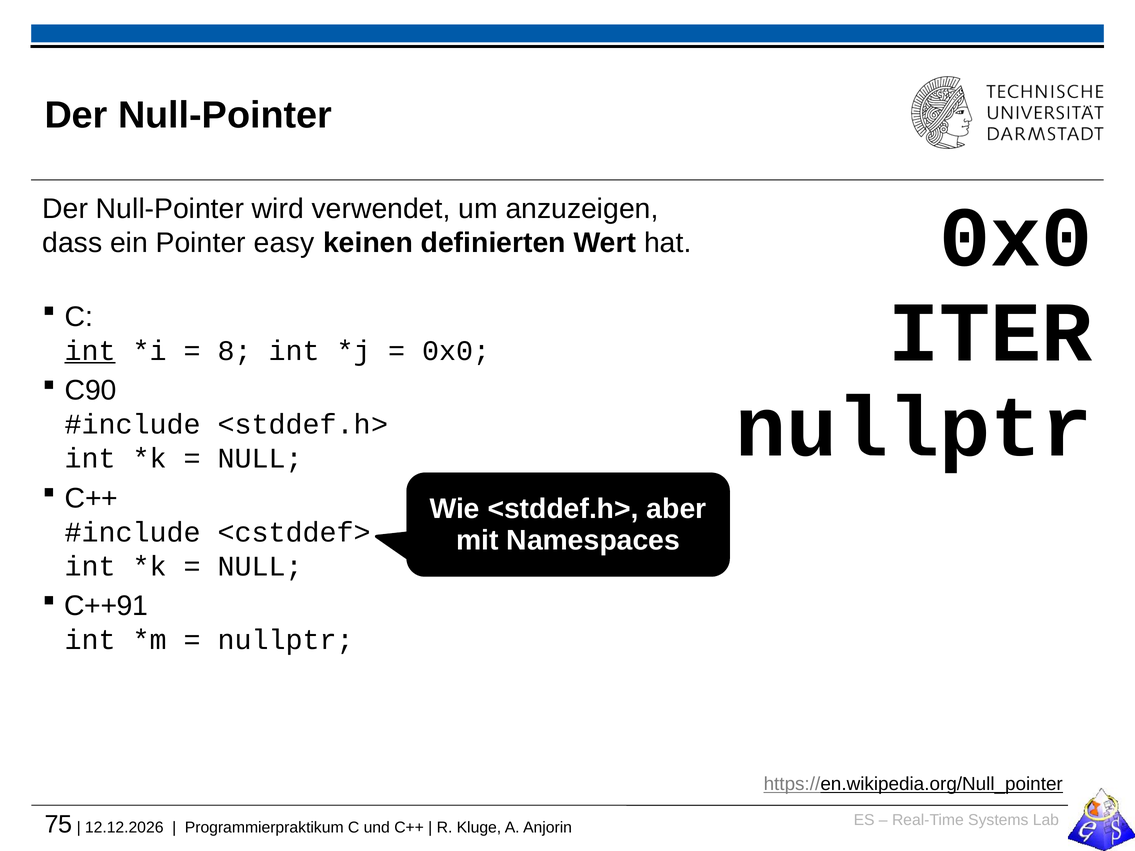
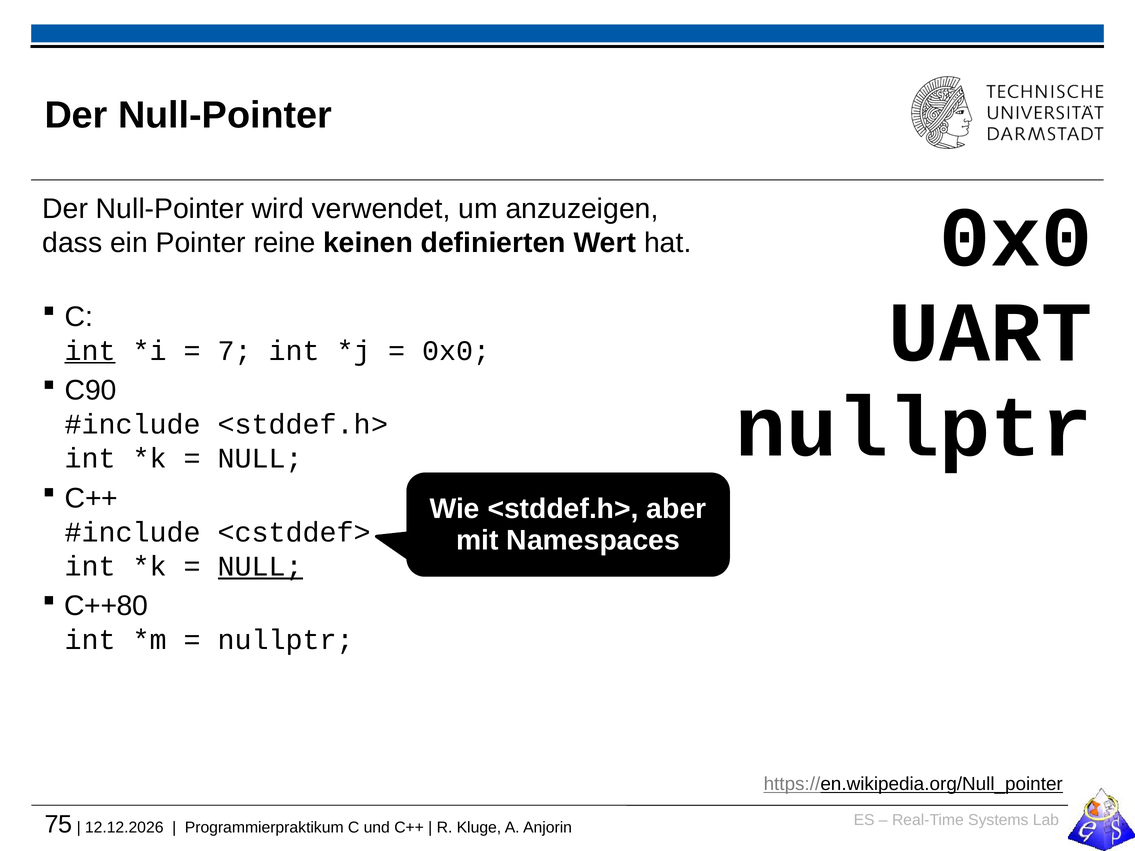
easy: easy -> reine
ITER: ITER -> UART
8: 8 -> 7
NULL at (260, 566) underline: none -> present
C++91: C++91 -> C++80
